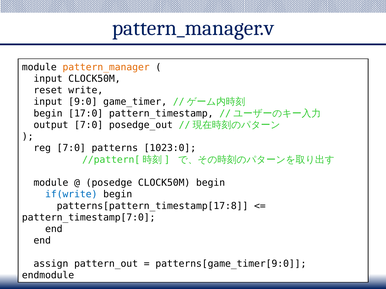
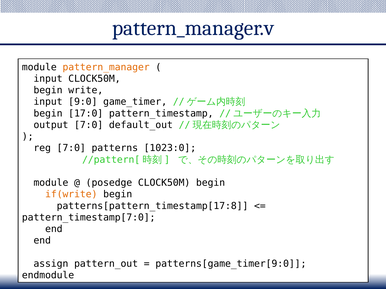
reset at (48, 90): reset -> begin
posedge_out: posedge_out -> default_out
if(write colour: blue -> orange
